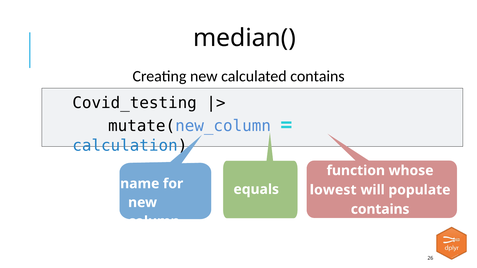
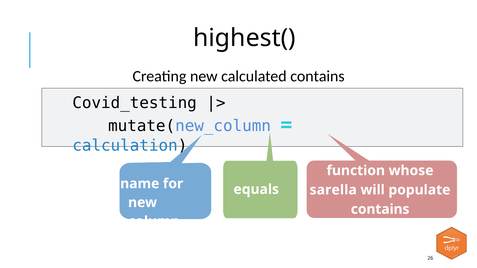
median(: median( -> highest(
lowest: lowest -> sarella
